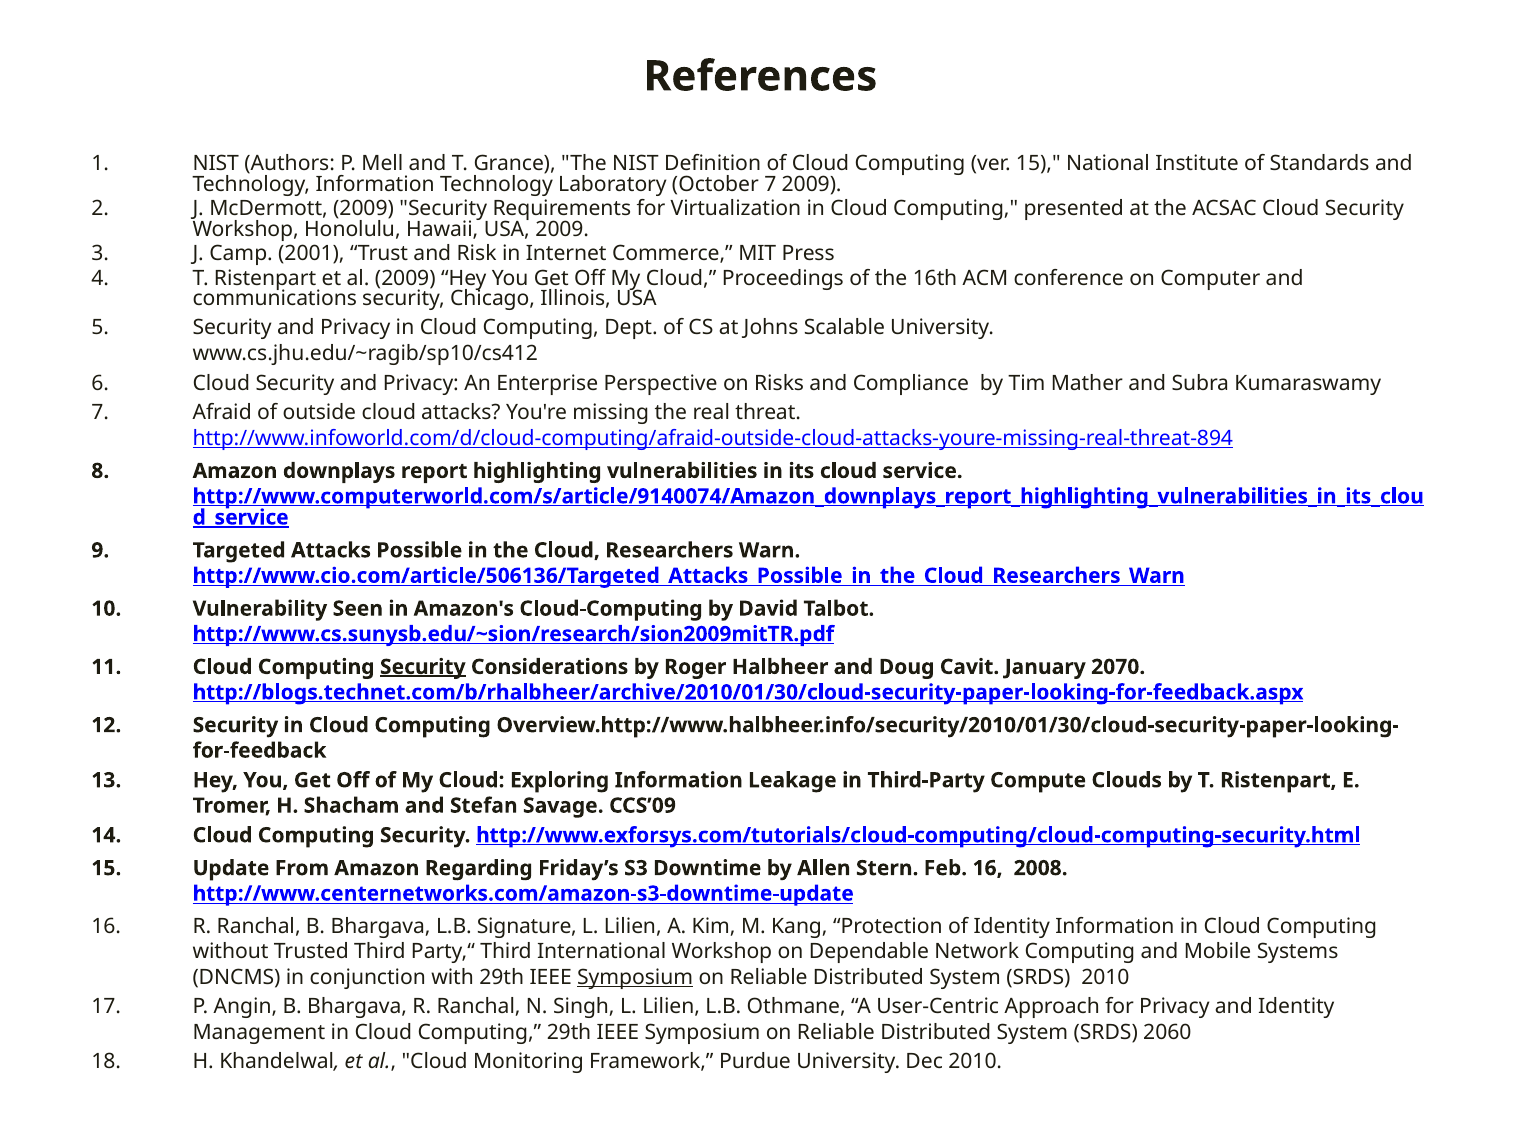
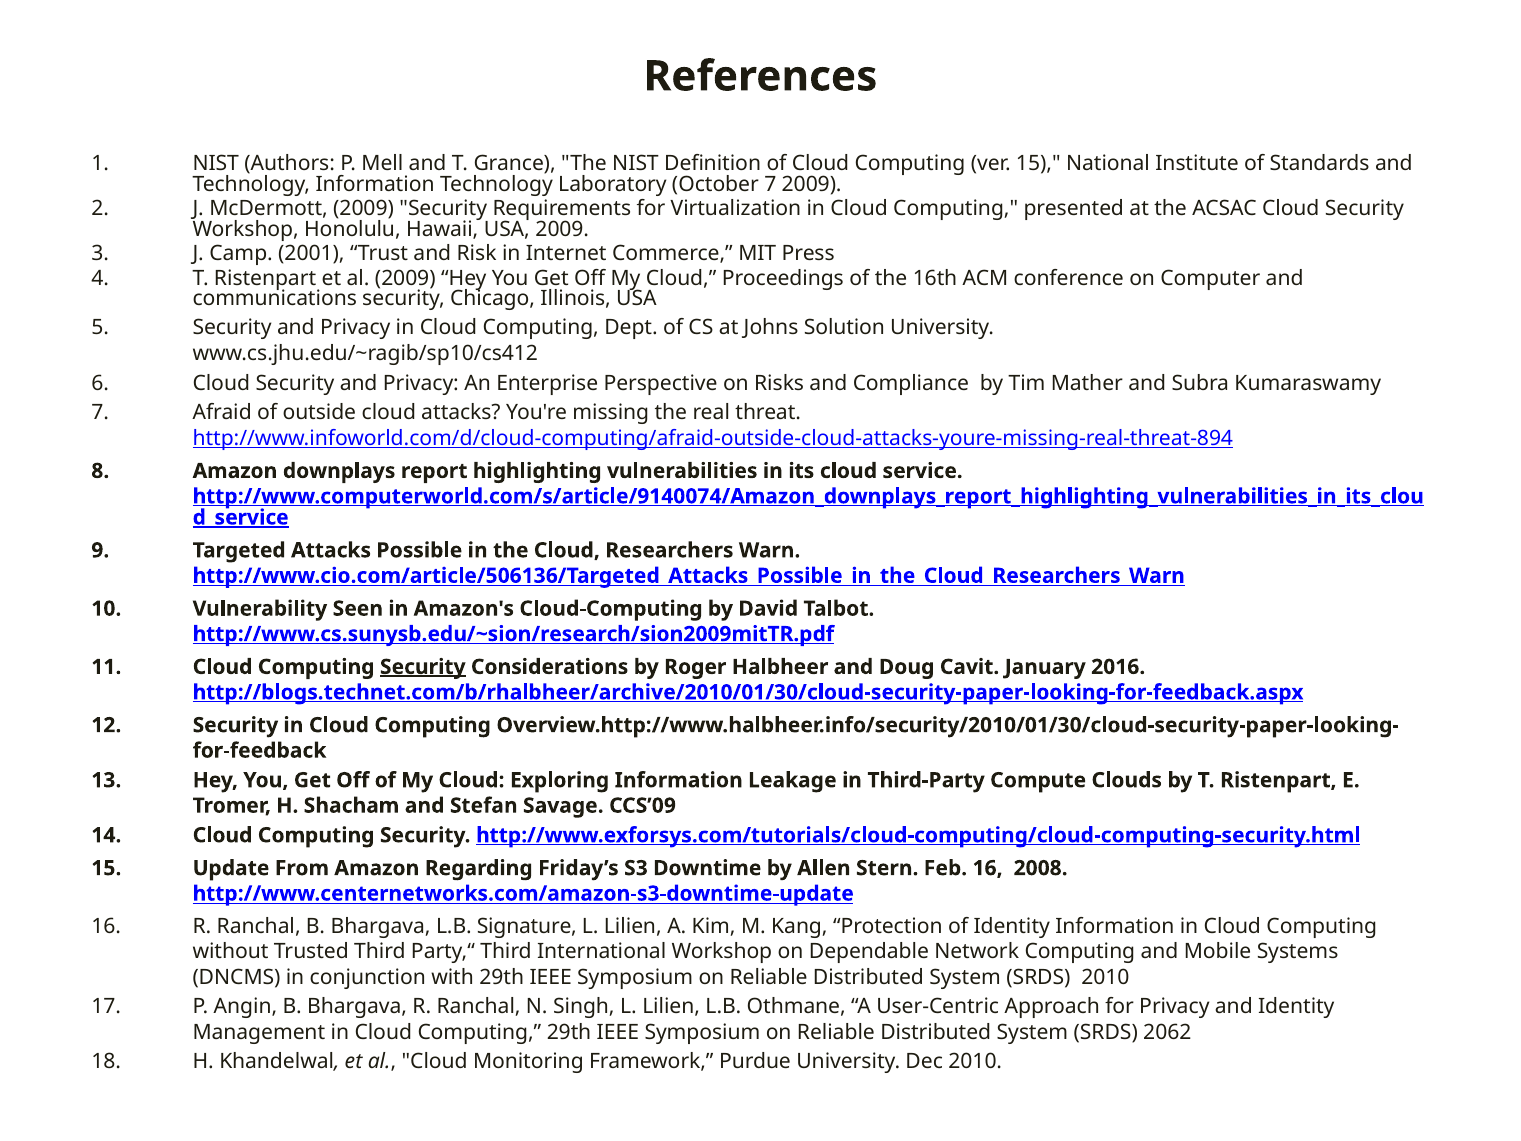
Scalable: Scalable -> Solution
2070: 2070 -> 2016
Symposium at (635, 977) underline: present -> none
2060: 2060 -> 2062
